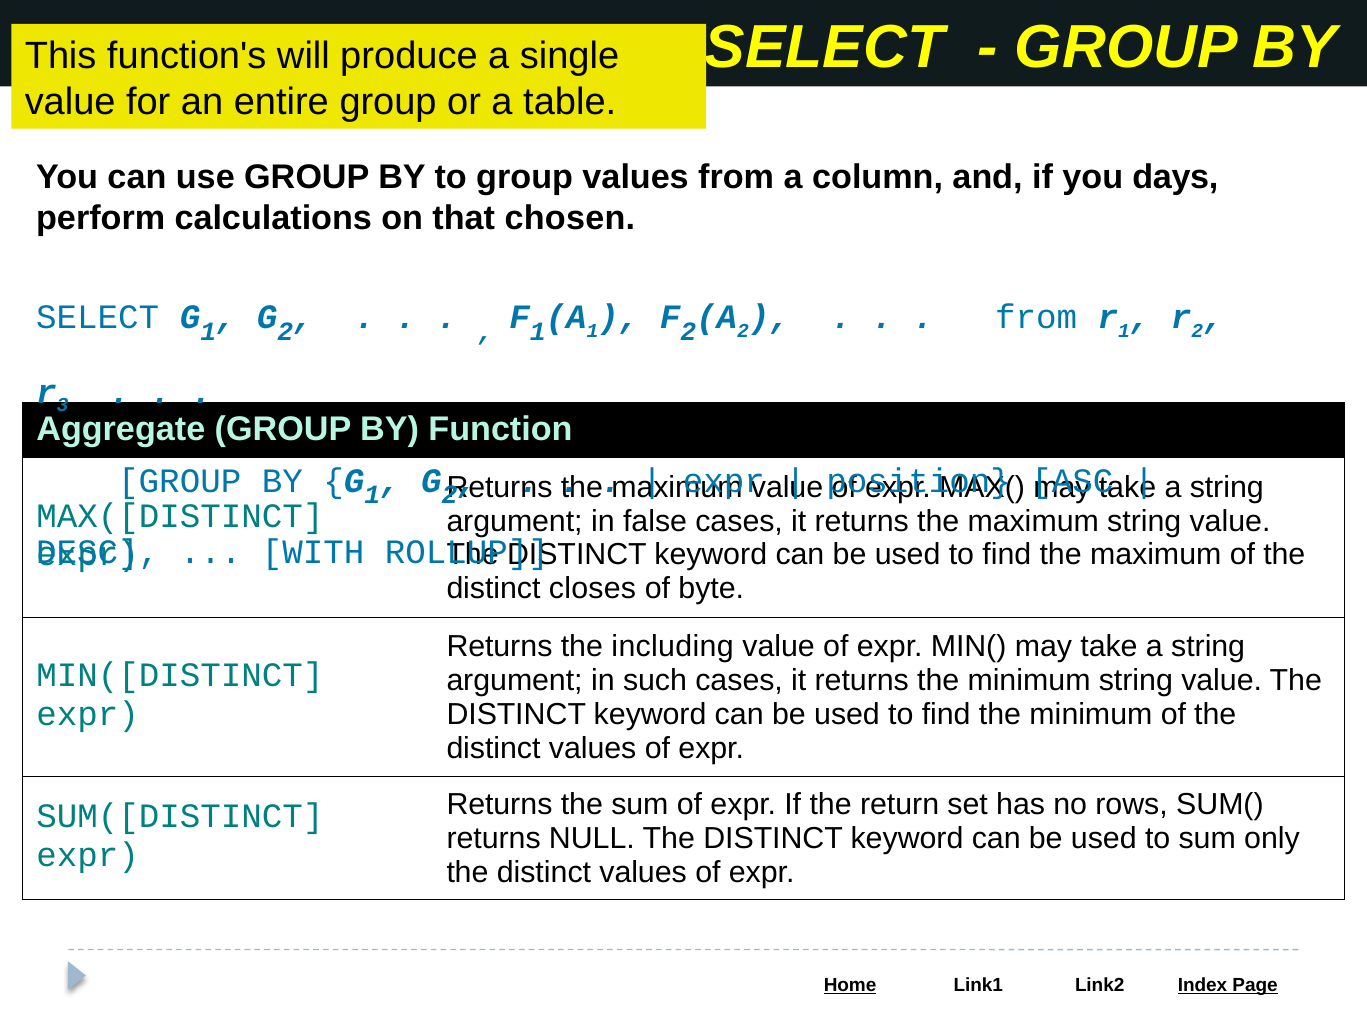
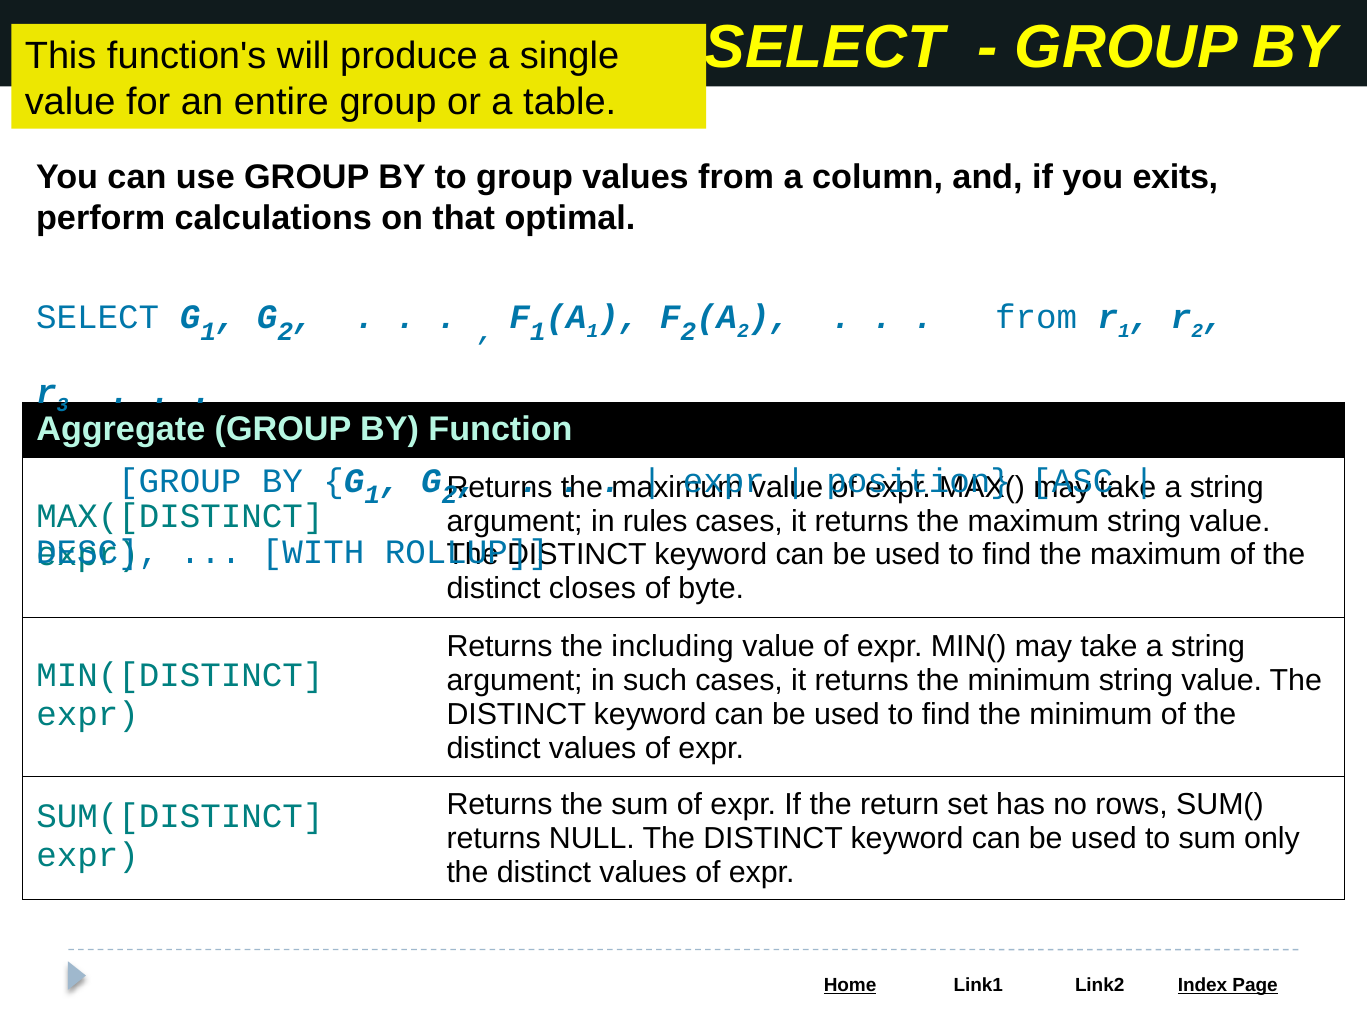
days: days -> exits
chosen: chosen -> optimal
false: false -> rules
